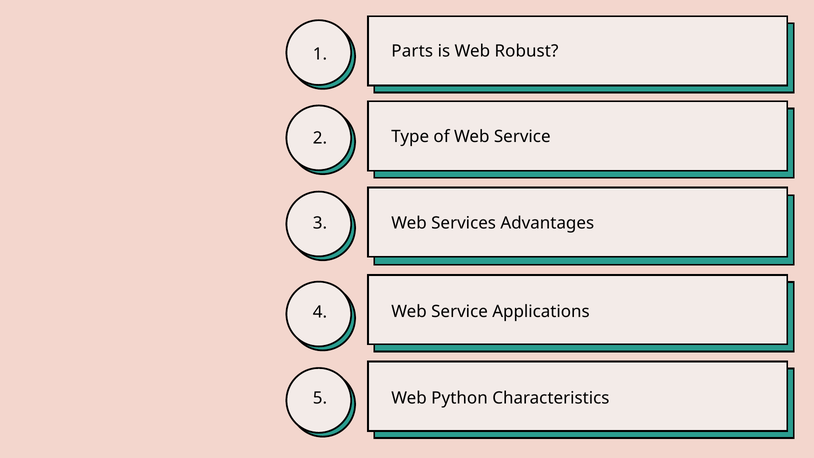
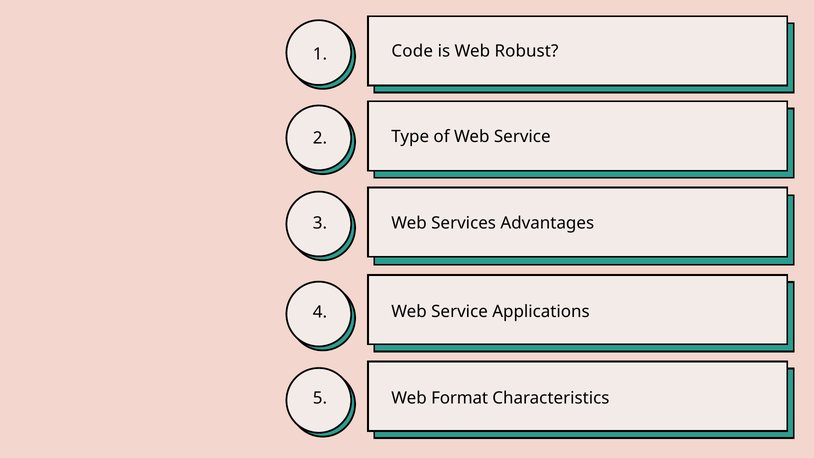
Parts: Parts -> Code
Python: Python -> Format
